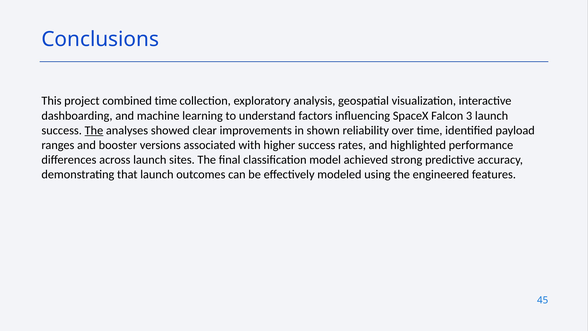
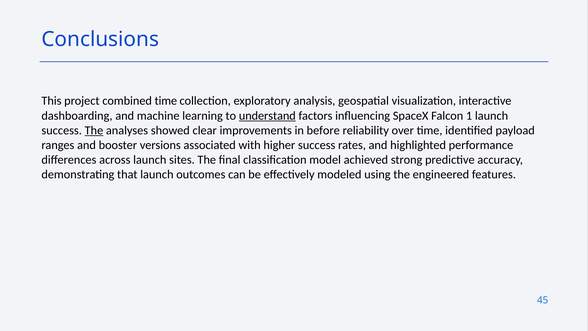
understand underline: none -> present
3: 3 -> 1
shown: shown -> before
